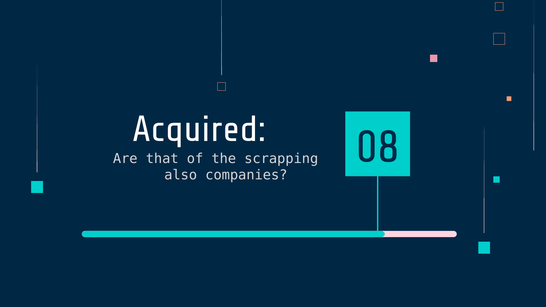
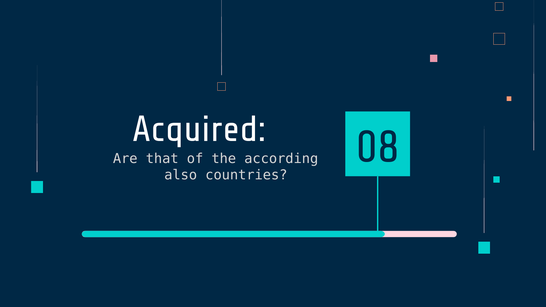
scrapping: scrapping -> according
companies: companies -> countries
